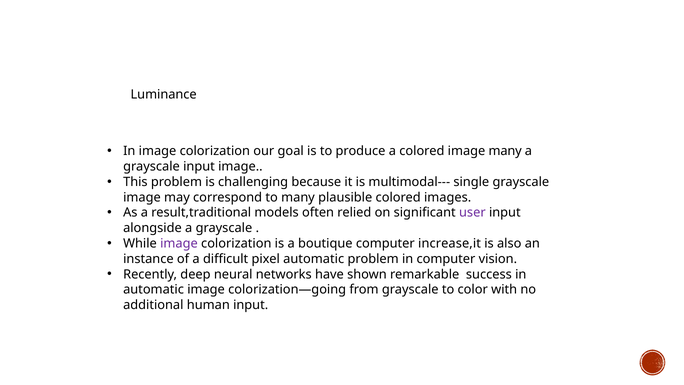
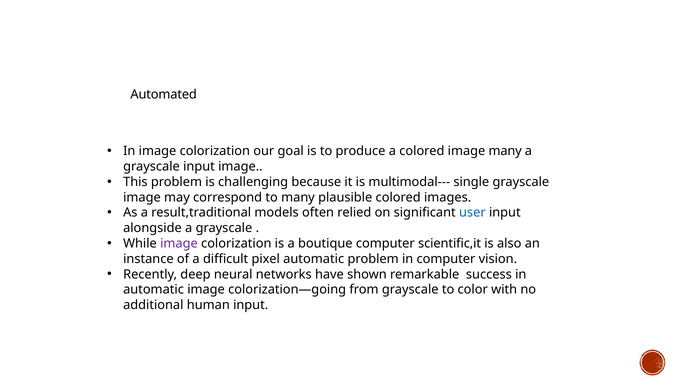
Luminance: Luminance -> Automated
user colour: purple -> blue
increase,it: increase,it -> scientific,it
